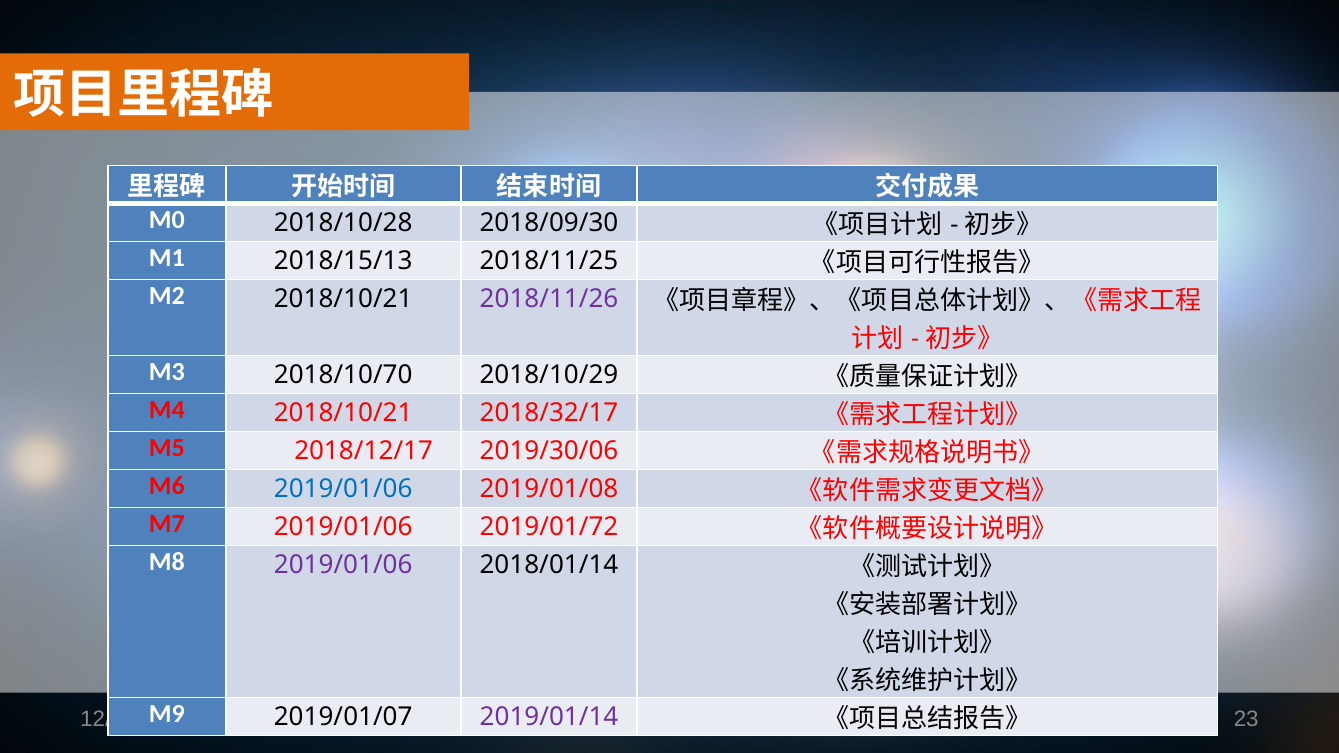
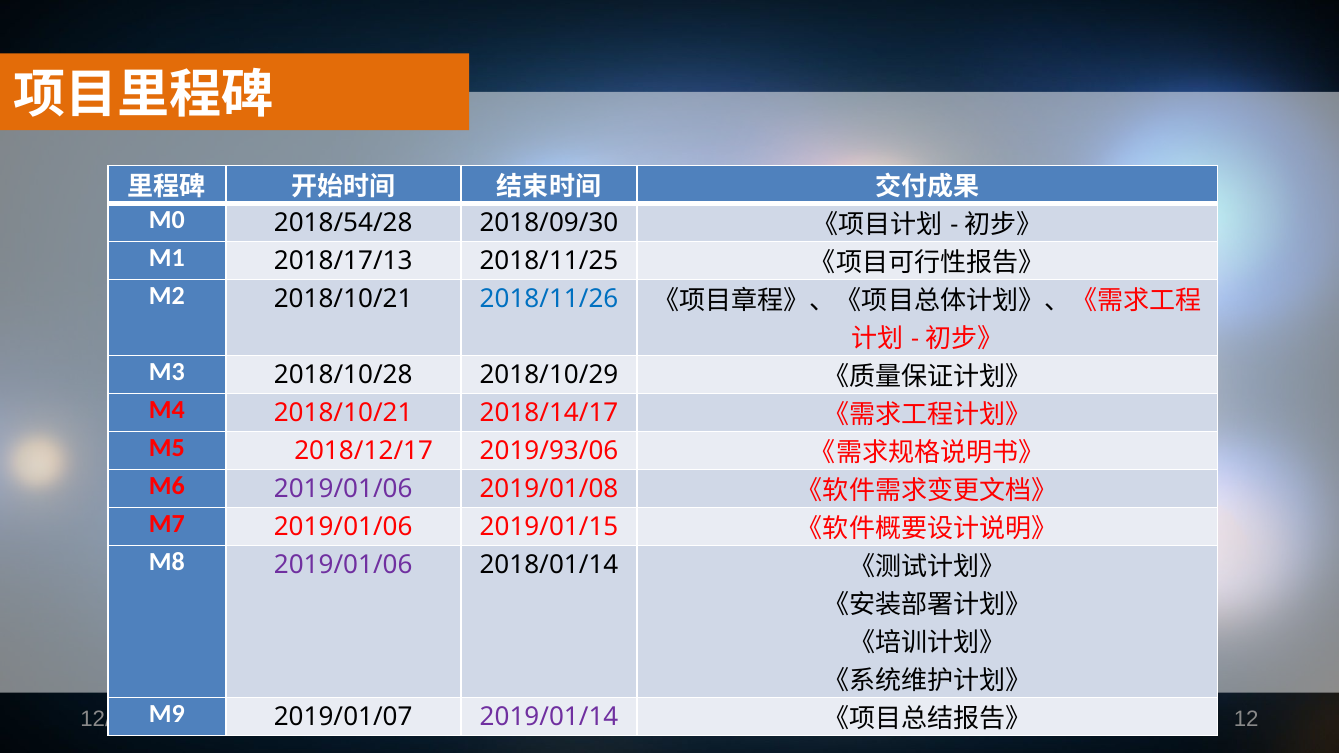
2018/10/28: 2018/10/28 -> 2018/54/28
2018/15/13: 2018/15/13 -> 2018/17/13
2018/11/26 colour: purple -> blue
2018/10/70: 2018/10/70 -> 2018/10/28
2018/32/17: 2018/32/17 -> 2018/14/17
2019/30/06: 2019/30/06 -> 2019/93/06
2019/01/06 at (343, 489) colour: blue -> purple
2019/01/72: 2019/01/72 -> 2019/01/15
23: 23 -> 12
